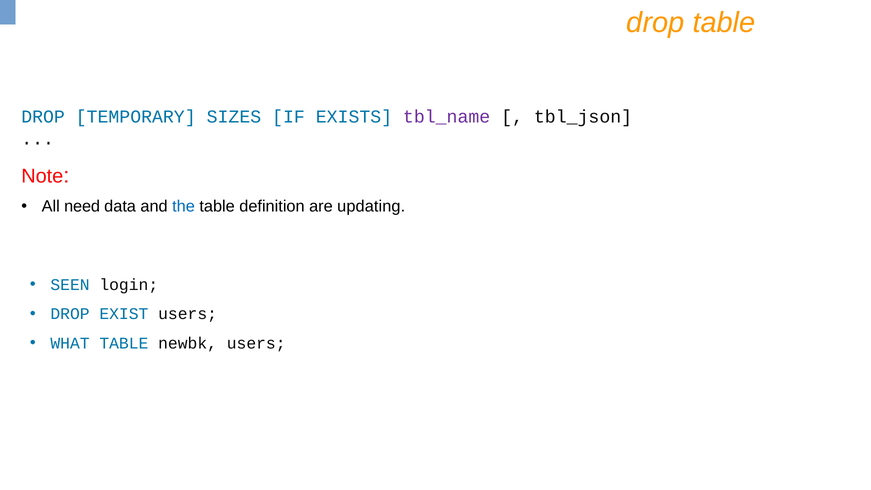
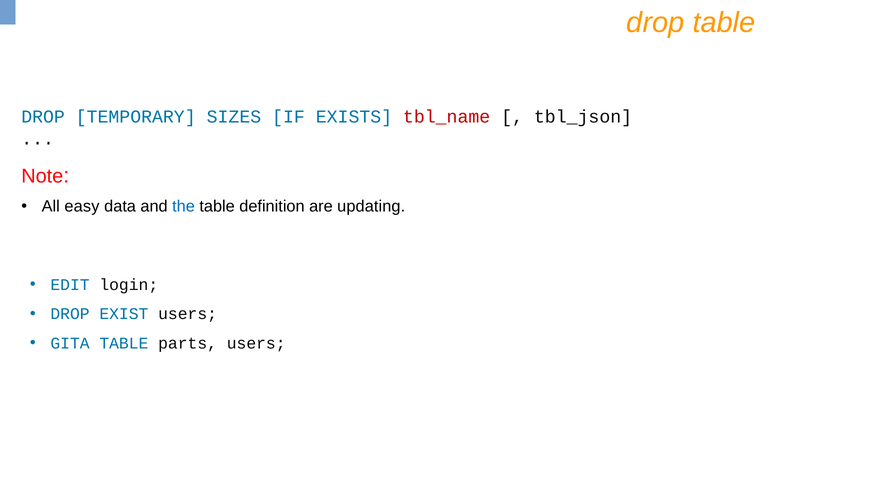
tbl_name colour: purple -> red
need: need -> easy
SEEN: SEEN -> EDIT
WHAT: WHAT -> GITA
newbk: newbk -> parts
